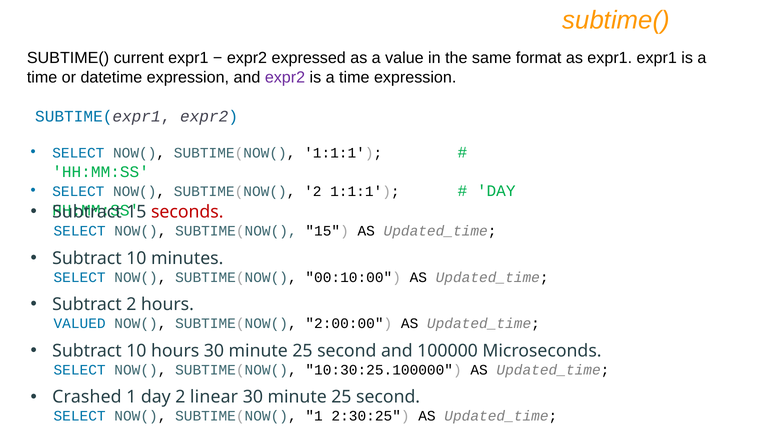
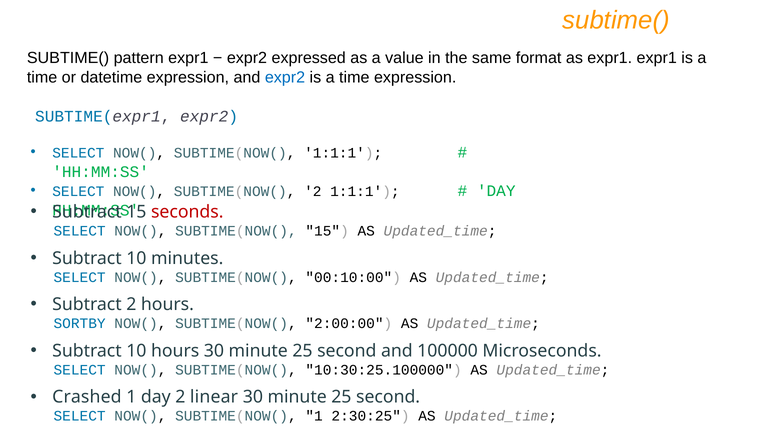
current: current -> pattern
expr2 at (285, 77) colour: purple -> blue
VALUED: VALUED -> SORTBY
